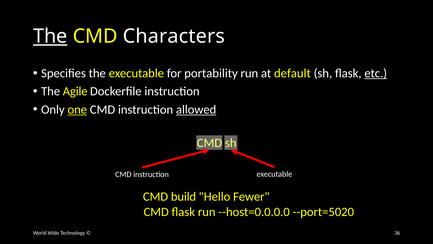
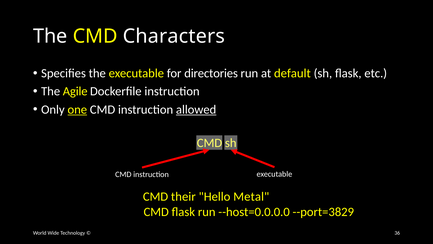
The at (50, 36) underline: present -> none
portability: portability -> directories
etc underline: present -> none
build: build -> their
Fewer: Fewer -> Metal
--port=5020: --port=5020 -> --port=3829
